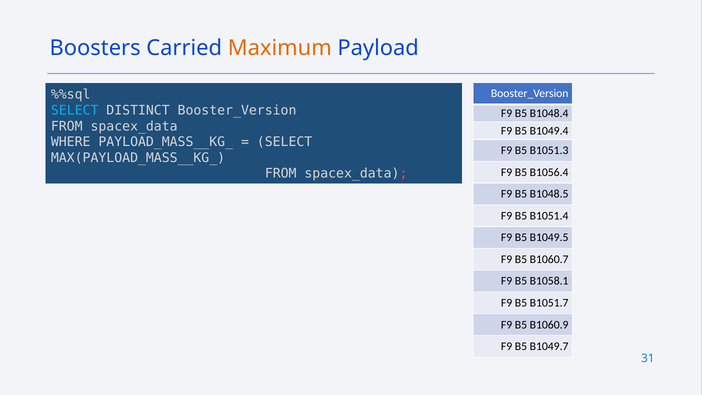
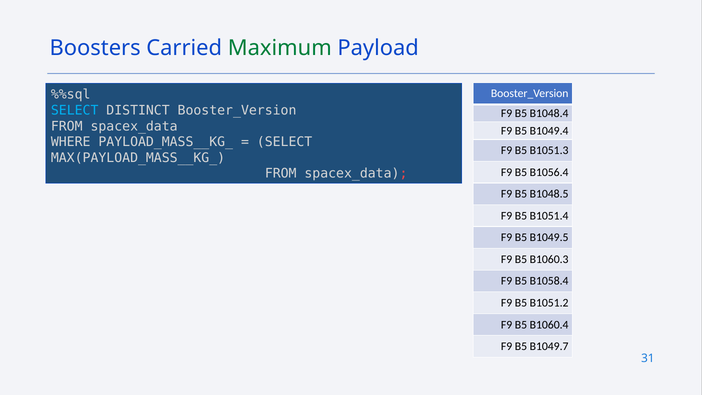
Maximum colour: orange -> green
B1060.7: B1060.7 -> B1060.3
B1058.1: B1058.1 -> B1058.4
B1051.7: B1051.7 -> B1051.2
B1060.9: B1060.9 -> B1060.4
